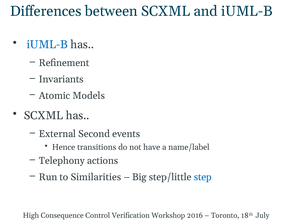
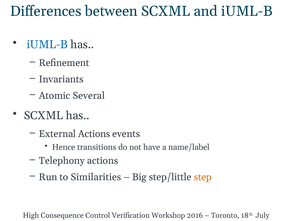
Models: Models -> Several
External Second: Second -> Actions
step colour: blue -> orange
